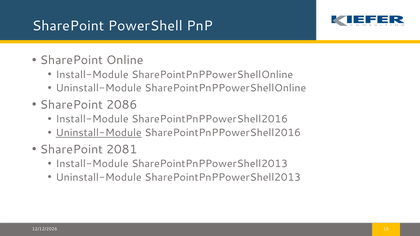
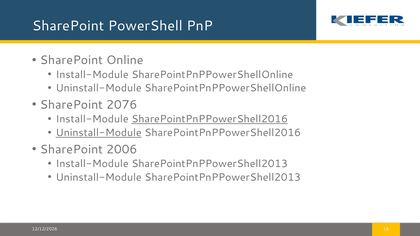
2086: 2086 -> 2076
SharePointPnPPowerShell2016 at (210, 119) underline: none -> present
2081: 2081 -> 2006
